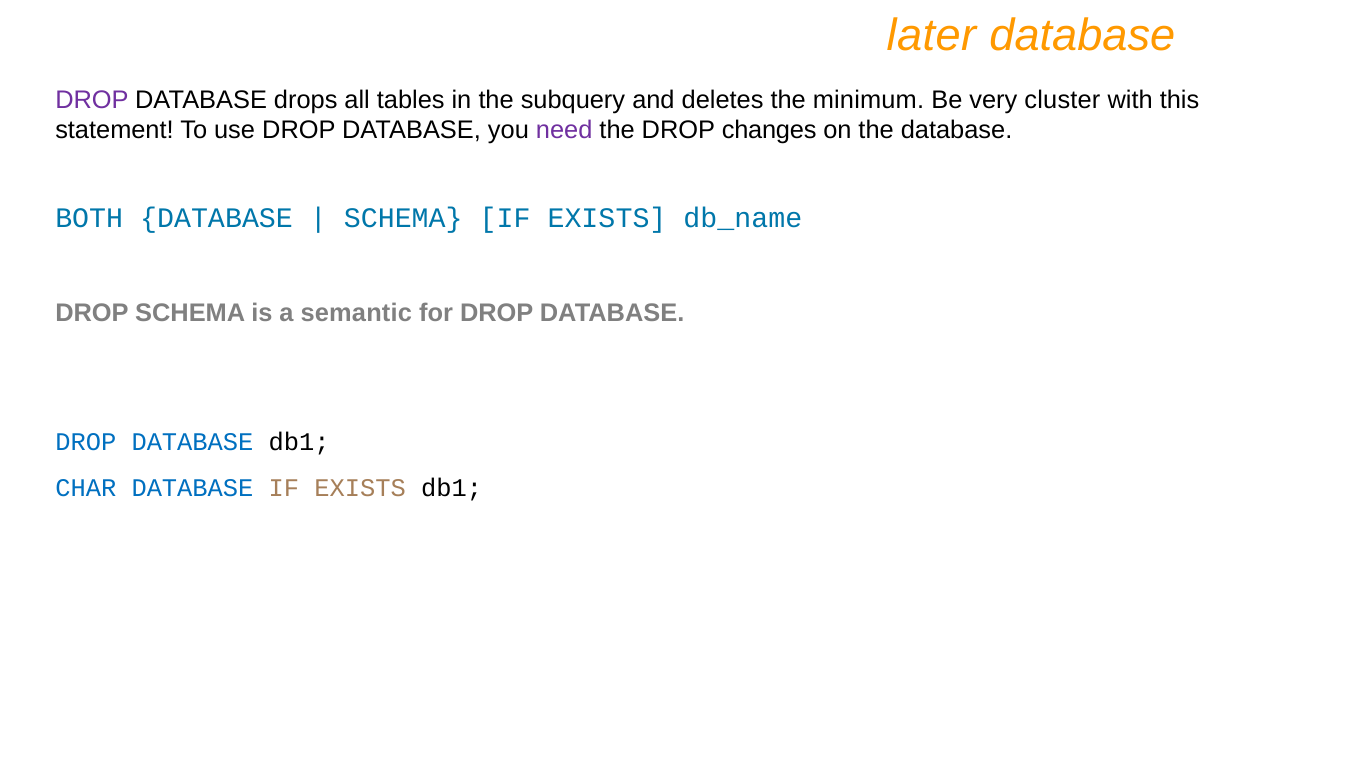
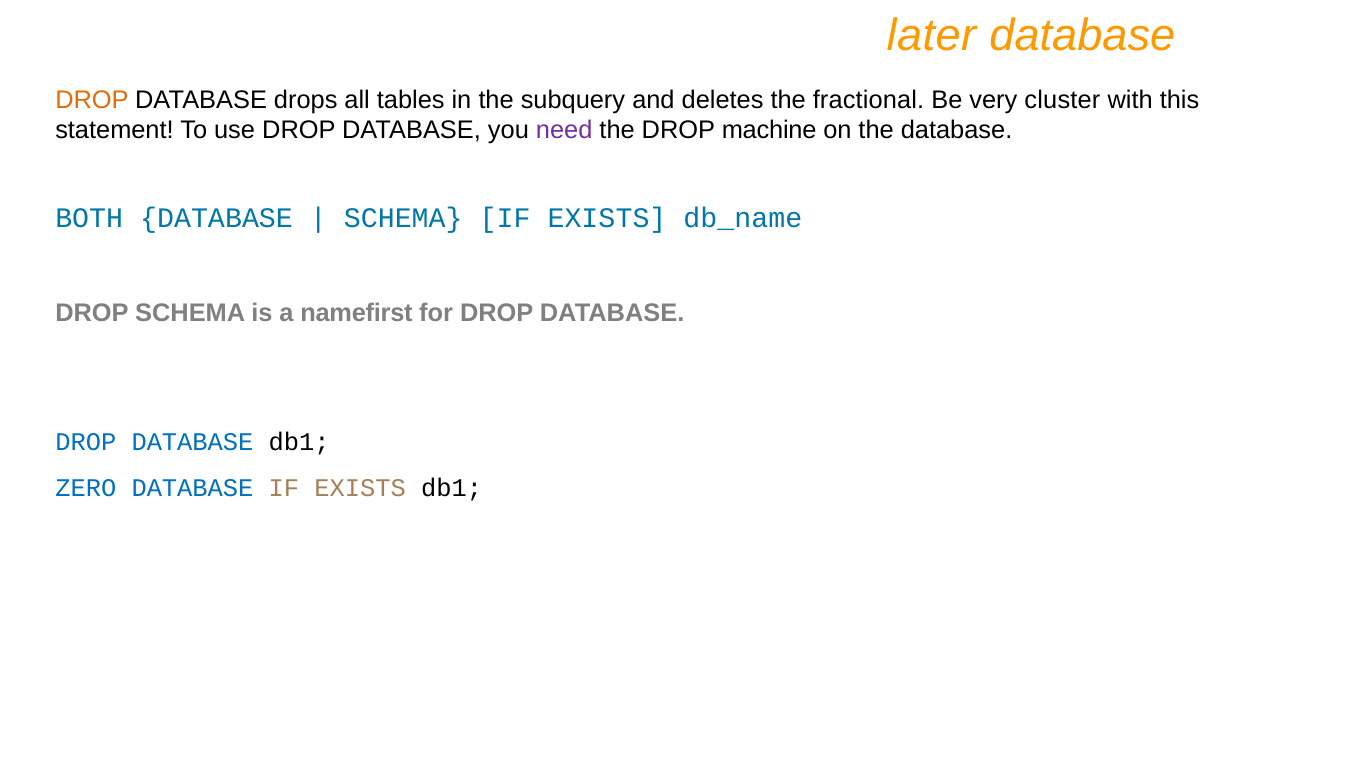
DROP at (92, 100) colour: purple -> orange
minimum: minimum -> fractional
changes: changes -> machine
semantic: semantic -> namefirst
CHAR: CHAR -> ZERO
